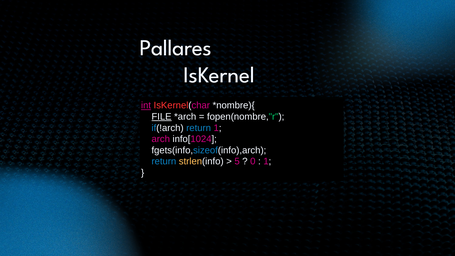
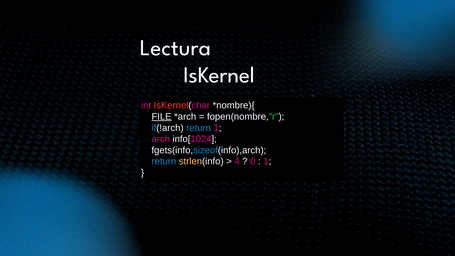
Pallares: Pallares -> Lectura
int underline: present -> none
5: 5 -> 4
